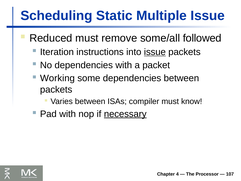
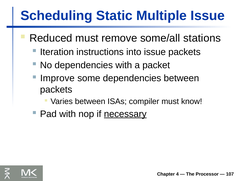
followed: followed -> stations
issue at (155, 52) underline: present -> none
Working: Working -> Improve
